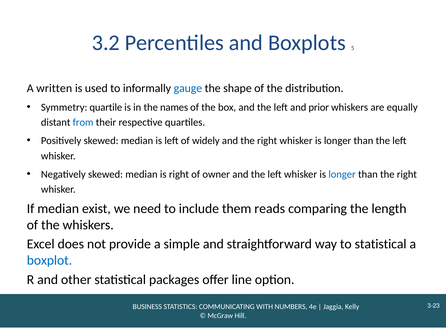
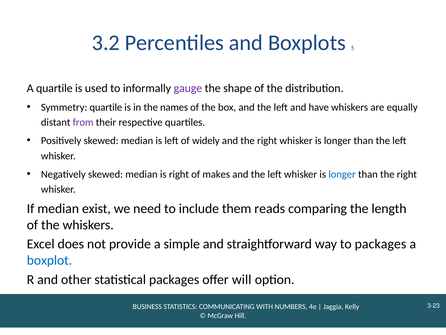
A written: written -> quartile
gauge colour: blue -> purple
and prior: prior -> have
from colour: blue -> purple
owner: owner -> makes
to statistical: statistical -> packages
line: line -> will
